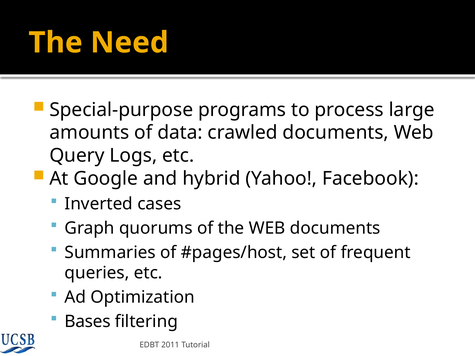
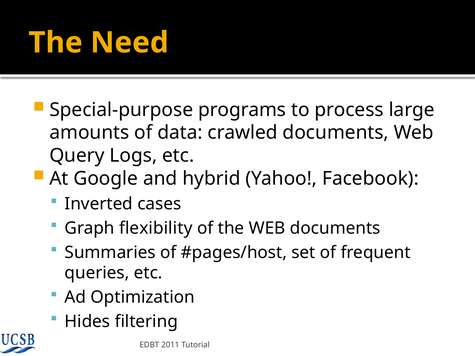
quorums: quorums -> flexibility
Bases: Bases -> Hides
